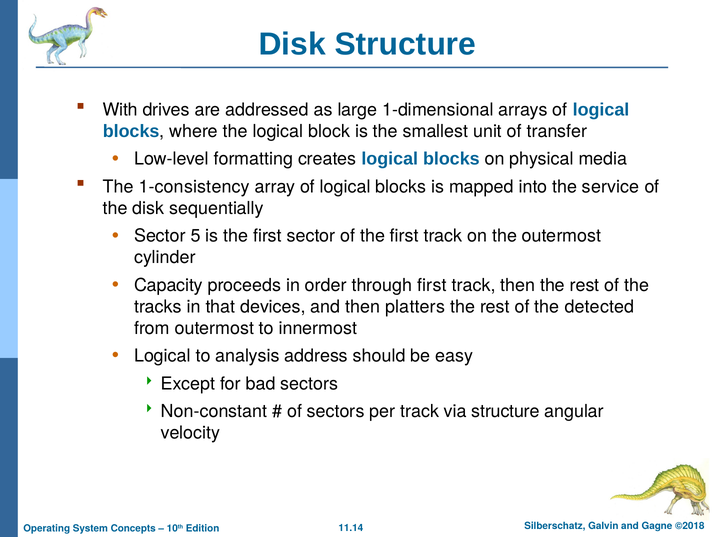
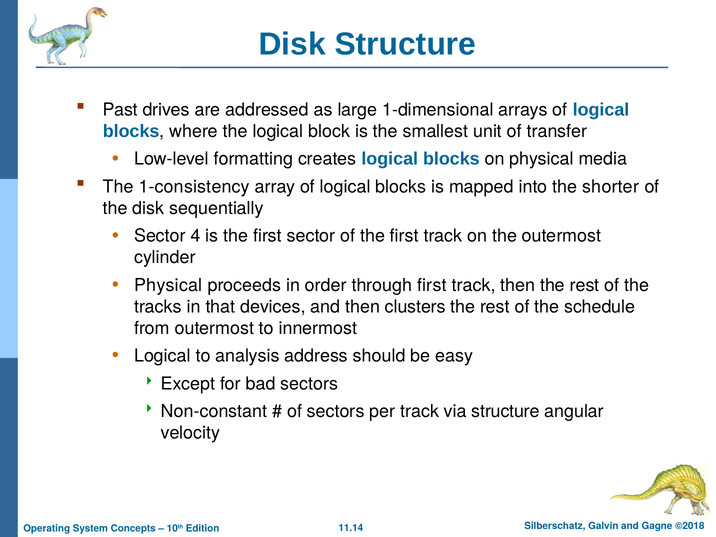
With: With -> Past
service: service -> shorter
5: 5 -> 4
Capacity at (168, 285): Capacity -> Physical
platters: platters -> clusters
detected: detected -> schedule
